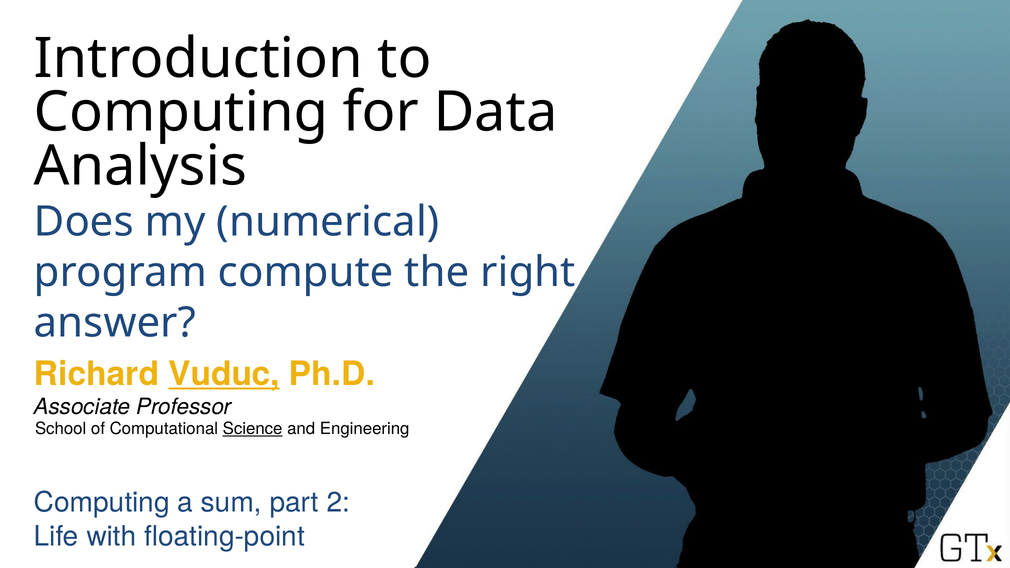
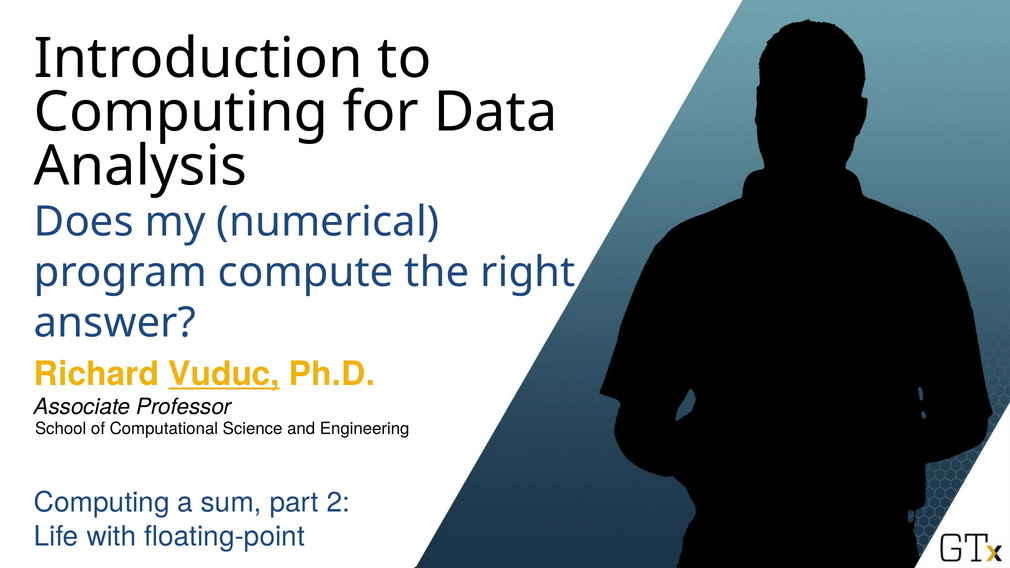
Science underline: present -> none
